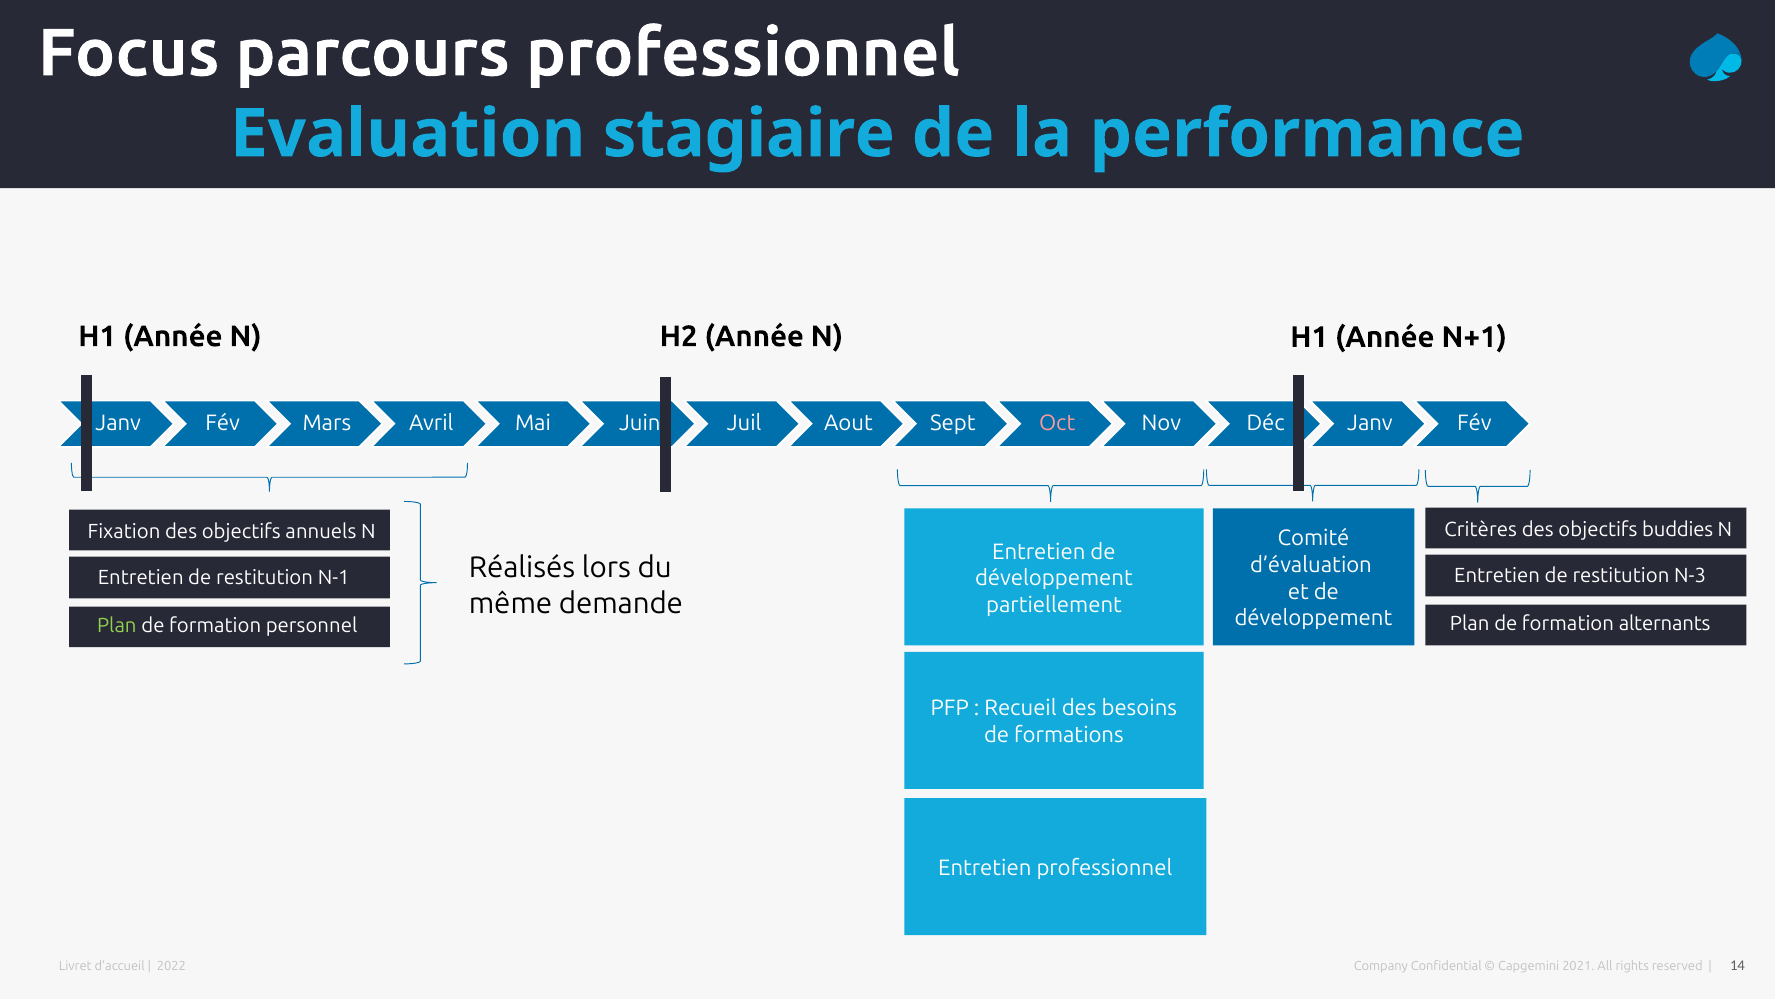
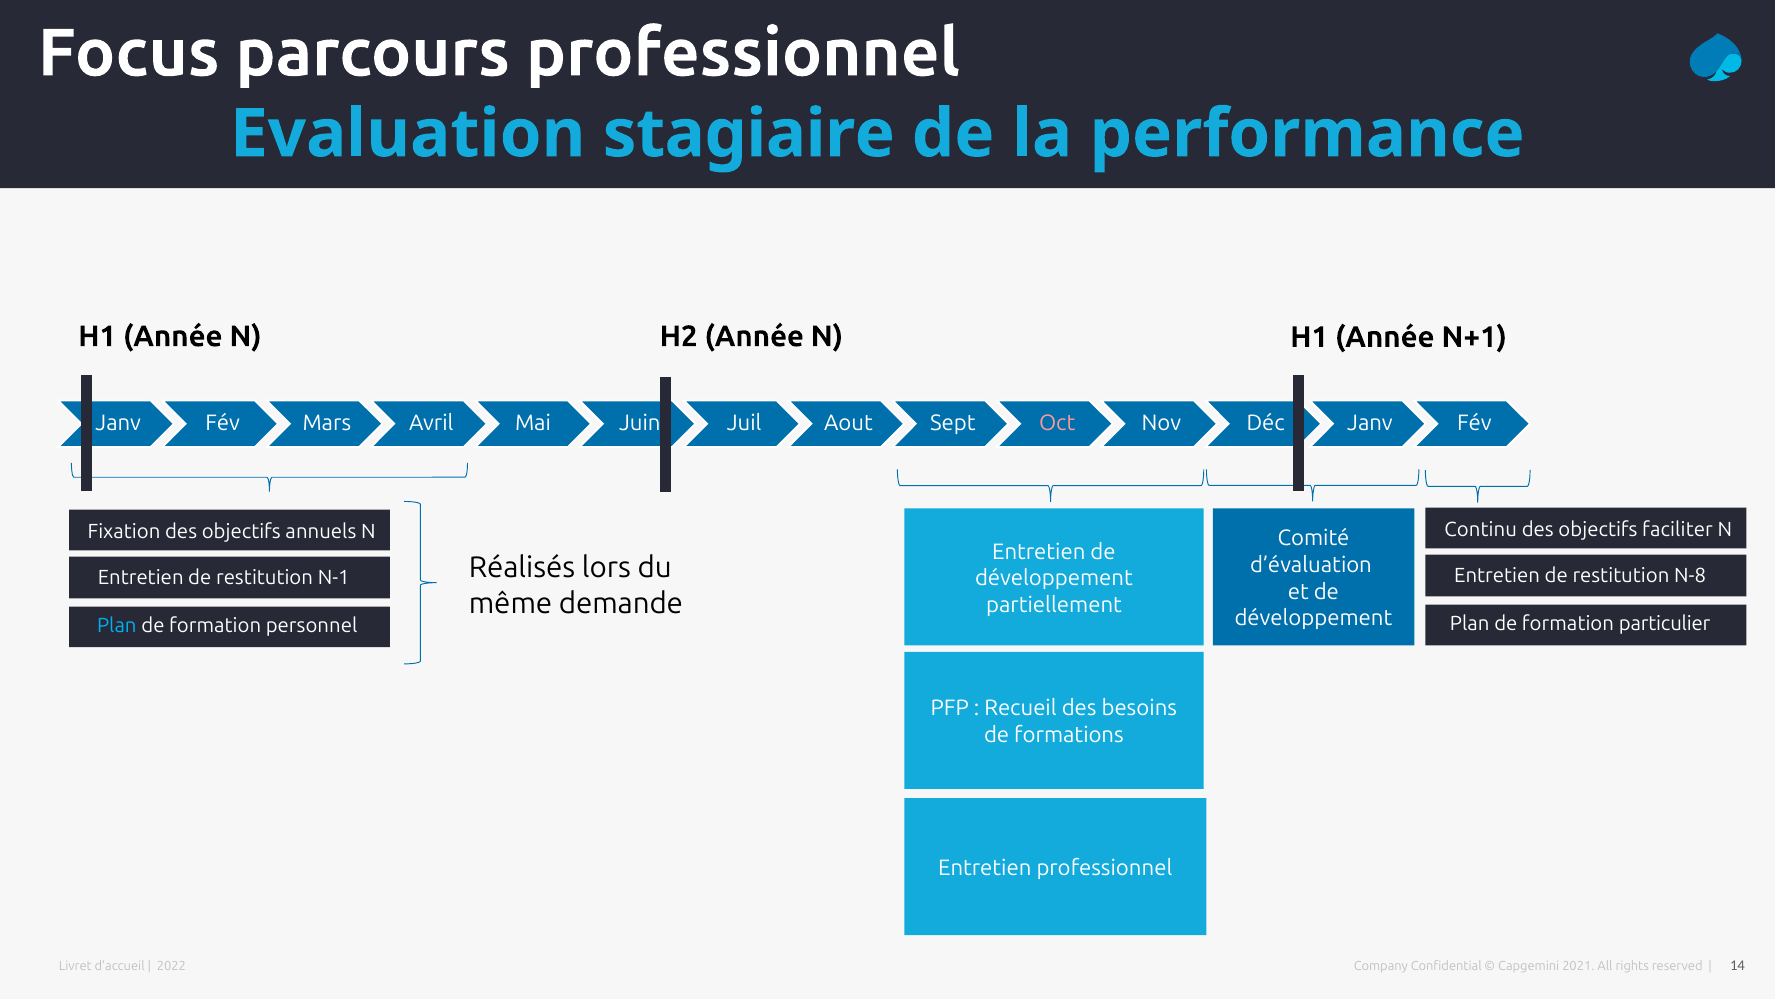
Critères: Critères -> Continu
buddies: buddies -> faciliter
N-3: N-3 -> N-8
alternants: alternants -> particulier
Plan at (117, 625) colour: light green -> light blue
